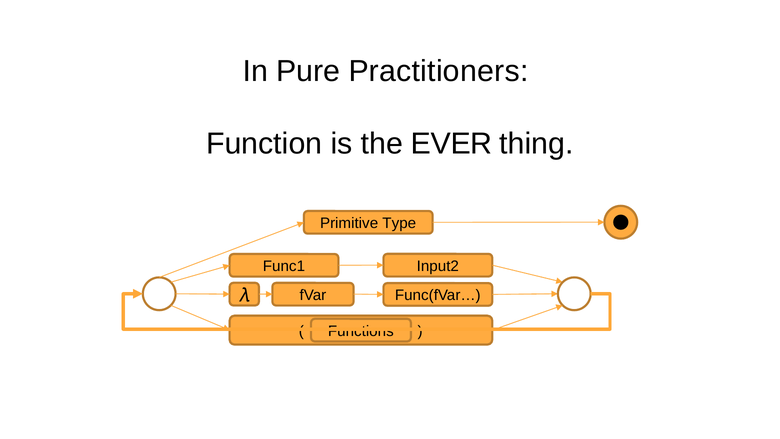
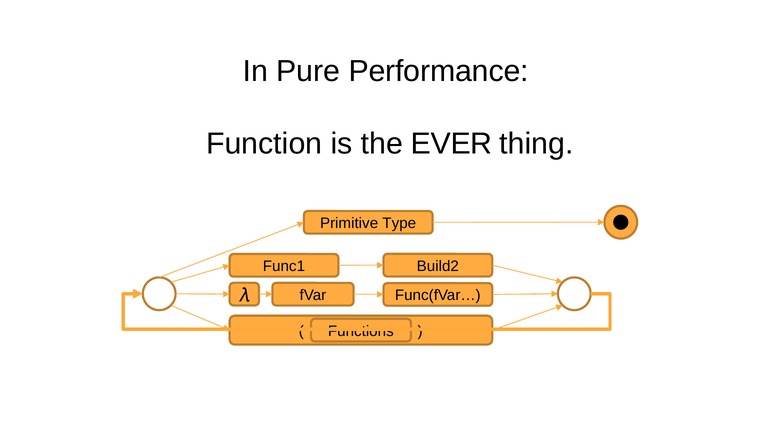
Practitioners: Practitioners -> Performance
Input2: Input2 -> Build2
